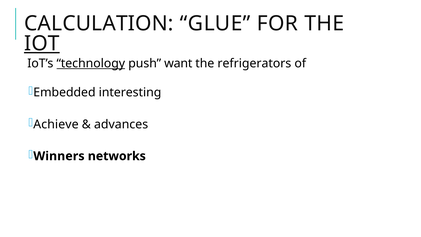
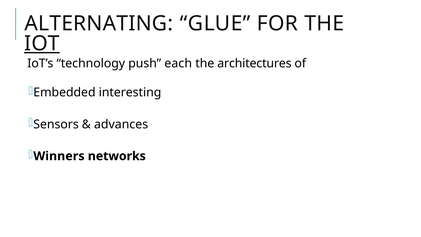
CALCULATION: CALCULATION -> ALTERNATING
technology underline: present -> none
want: want -> each
refrigerators: refrigerators -> architectures
Achieve: Achieve -> Sensors
